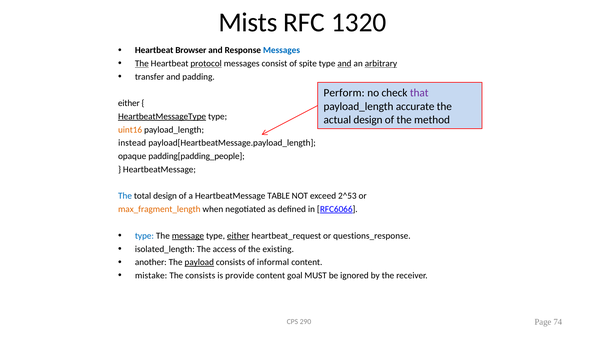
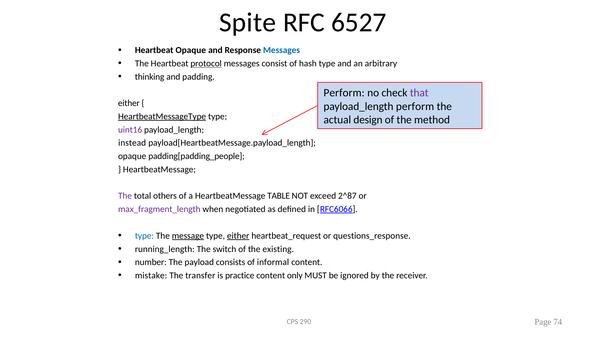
Mists: Mists -> Spite
1320: 1320 -> 6527
Heartbeat Browser: Browser -> Opaque
The at (142, 63) underline: present -> none
spite: spite -> hash
and at (344, 63) underline: present -> none
arbitrary underline: present -> none
transfer: transfer -> thinking
payload_length accurate: accurate -> perform
uint16 colour: orange -> purple
The at (125, 196) colour: blue -> purple
total design: design -> others
2^53: 2^53 -> 2^87
max_fragment_length colour: orange -> purple
isolated_length: isolated_length -> running_length
access: access -> switch
another: another -> number
payload underline: present -> none
The consists: consists -> transfer
provide: provide -> practice
goal: goal -> only
